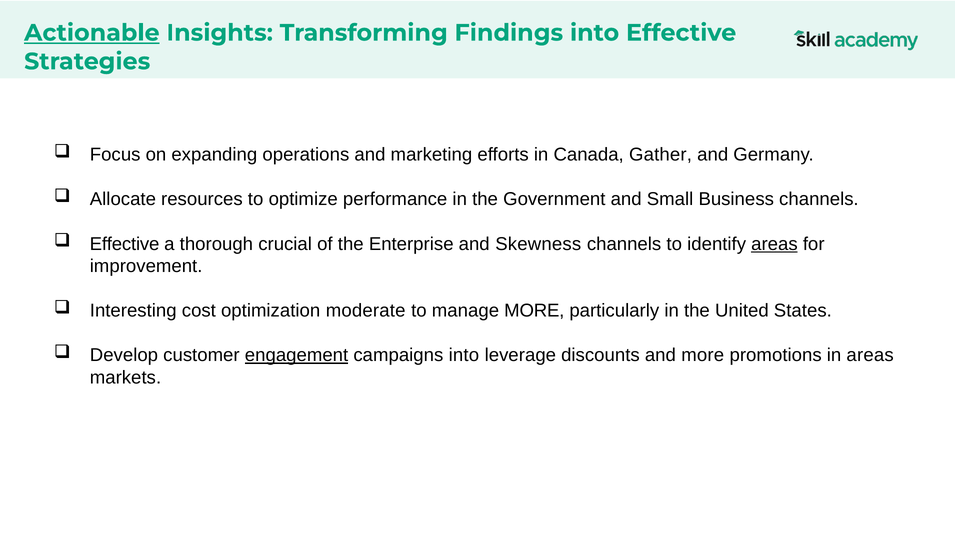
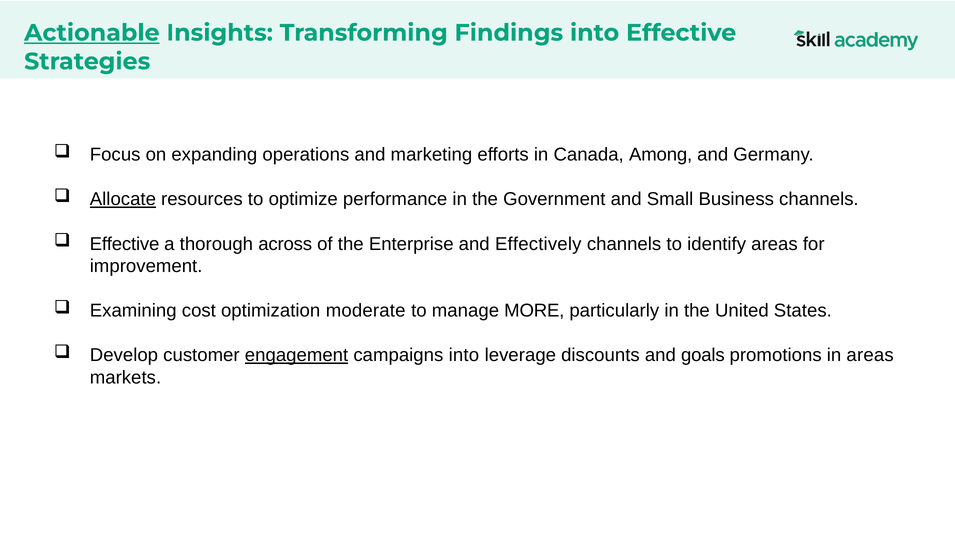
Gather: Gather -> Among
Allocate underline: none -> present
crucial: crucial -> across
Skewness: Skewness -> Effectively
areas at (774, 244) underline: present -> none
Interesting: Interesting -> Examining
and more: more -> goals
